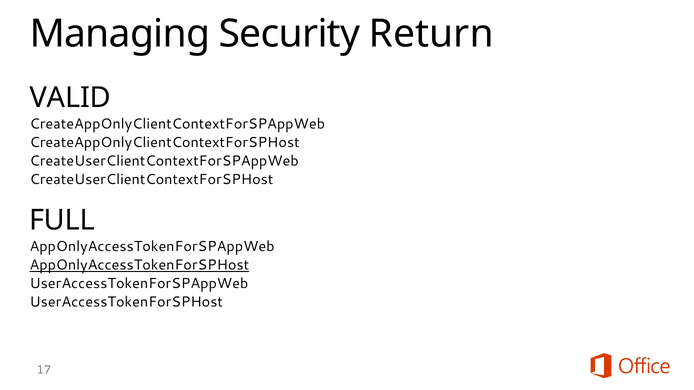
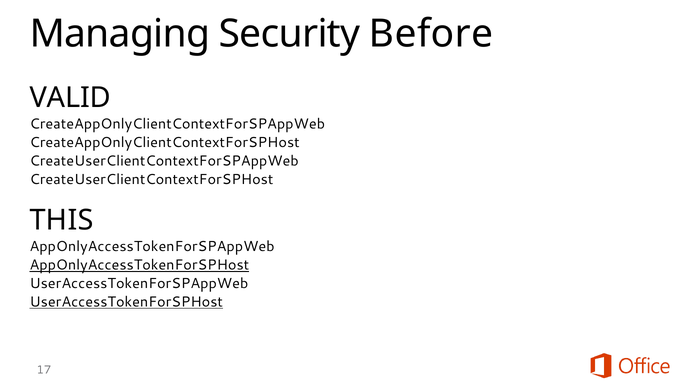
Return: Return -> Before
FULL: FULL -> THIS
UserAccessTokenForSPHost underline: none -> present
